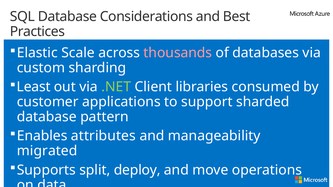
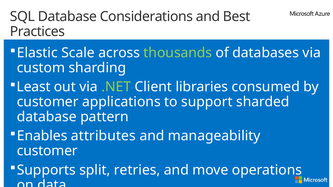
thousands colour: pink -> light green
migrated at (47, 151): migrated -> customer
deploy: deploy -> retries
